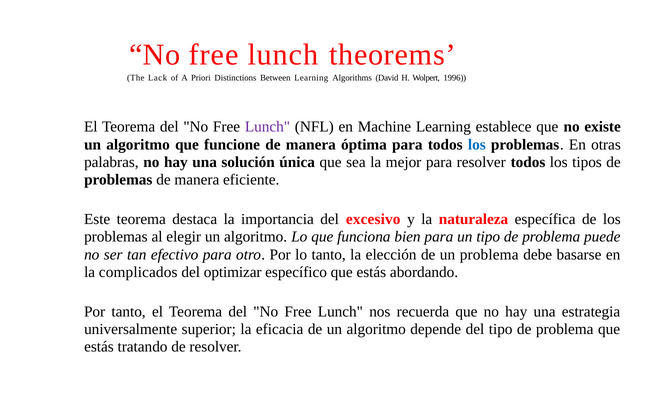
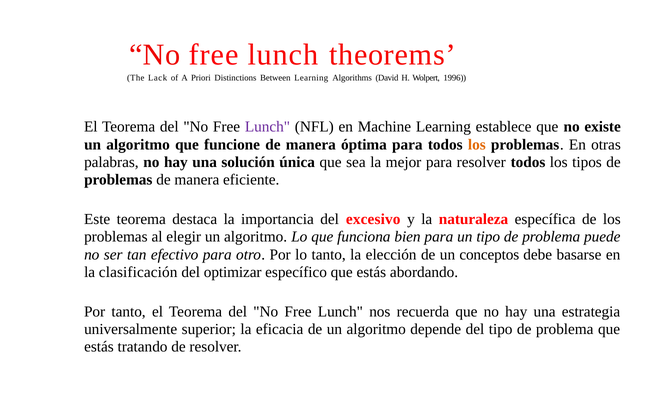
los at (477, 145) colour: blue -> orange
un problema: problema -> conceptos
complicados: complicados -> clasificación
